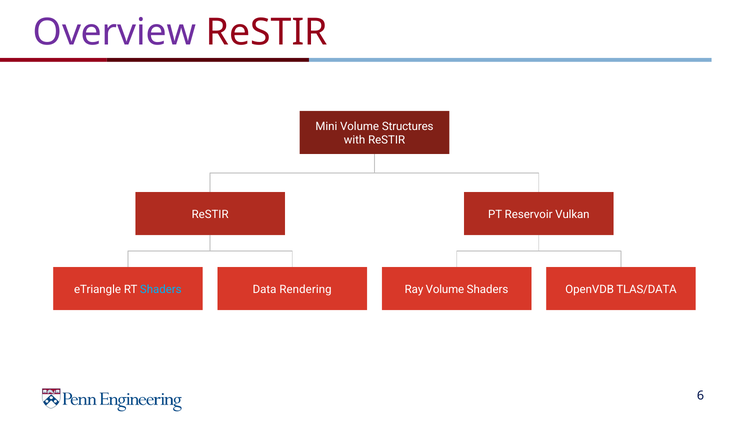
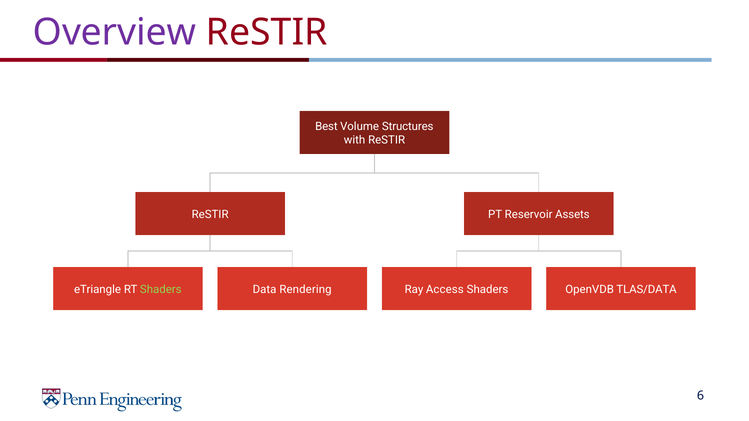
Mini: Mini -> Best
Vulkan: Vulkan -> Assets
Shaders at (161, 290) colour: light blue -> light green
Ray Volume: Volume -> Access
